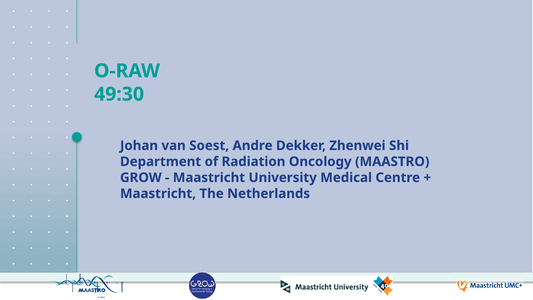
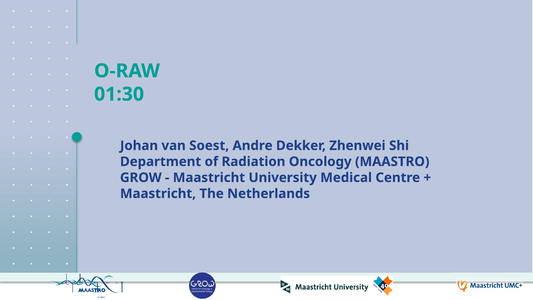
49:30: 49:30 -> 01:30
